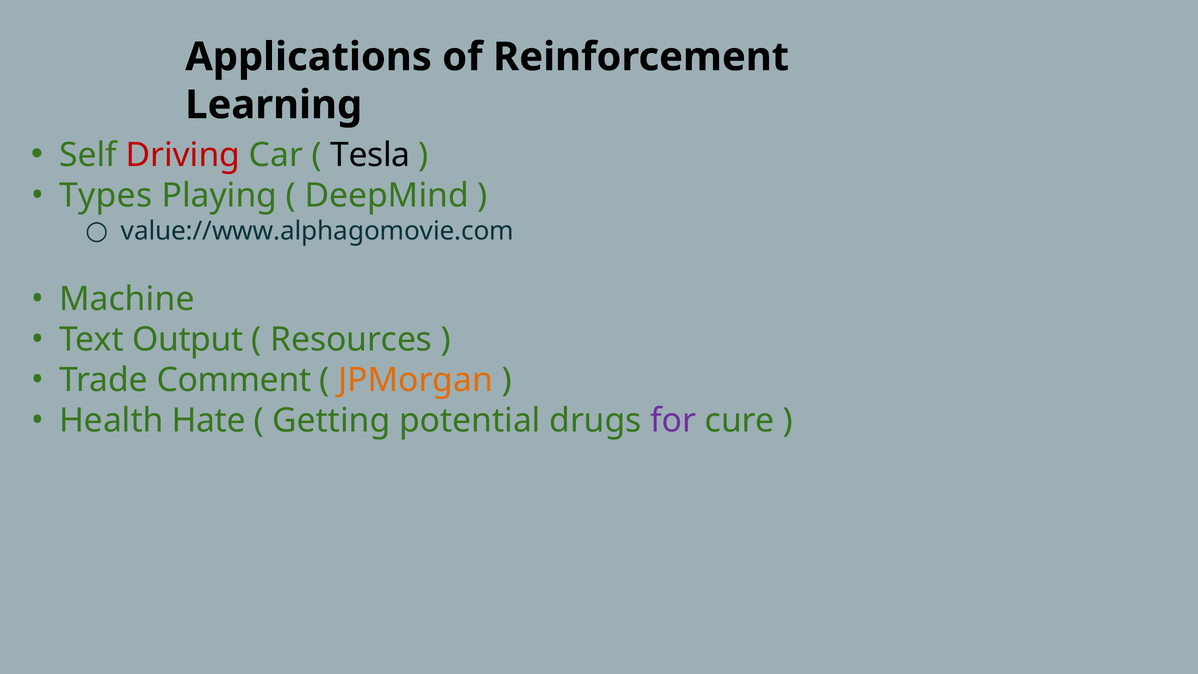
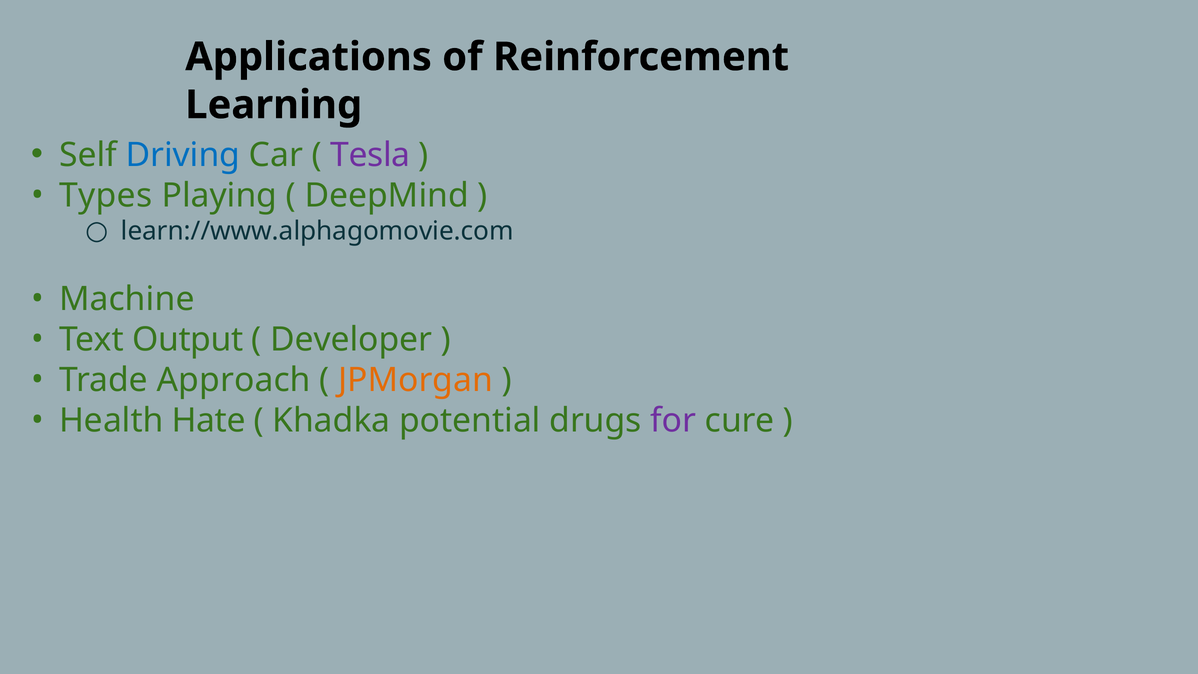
Driving colour: red -> blue
Tesla colour: black -> purple
value://www.alphagomovie.com: value://www.alphagomovie.com -> learn://www.alphagomovie.com
Resources: Resources -> Developer
Comment: Comment -> Approach
Getting: Getting -> Khadka
